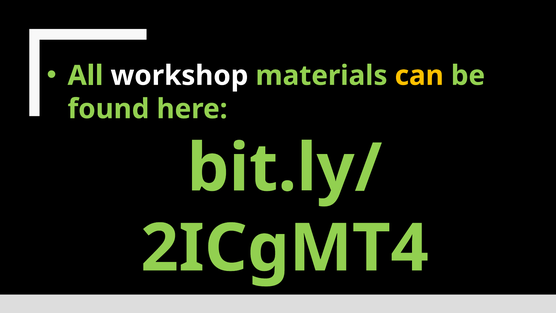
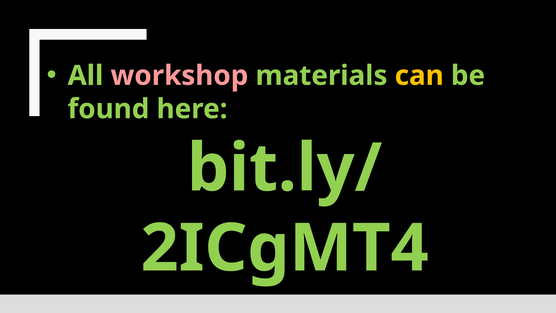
workshop colour: white -> pink
